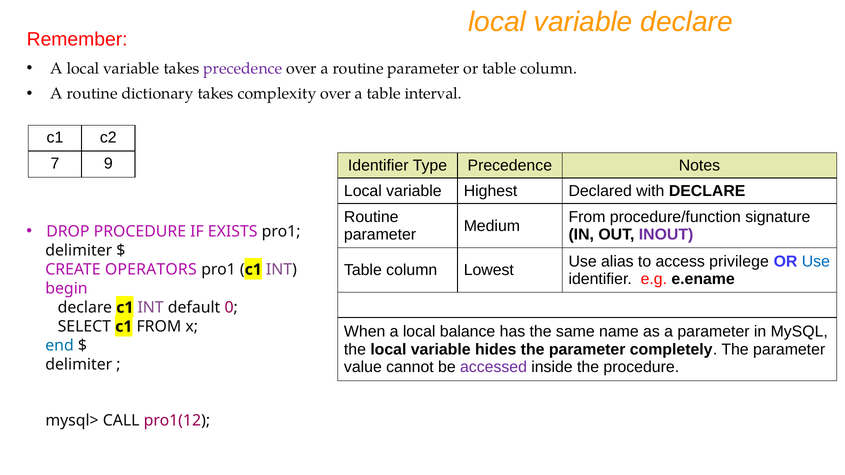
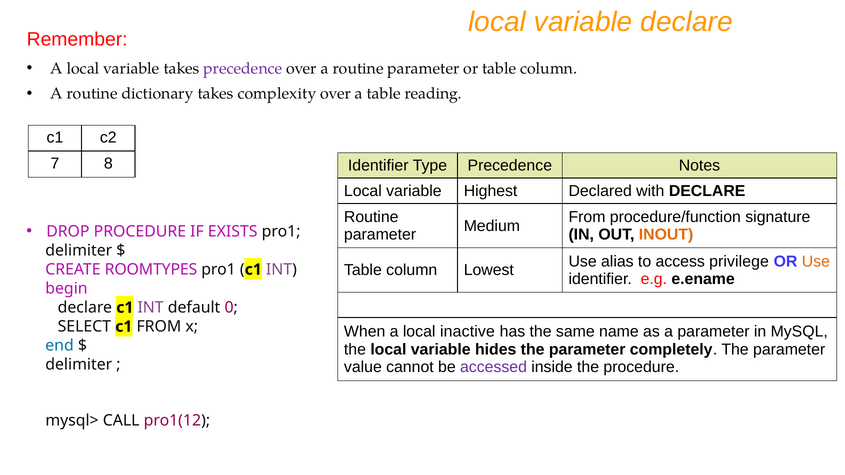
interval: interval -> reading
9: 9 -> 8
INOUT colour: purple -> orange
Use at (816, 262) colour: blue -> orange
OPERATORS: OPERATORS -> ROOMTYPES
balance: balance -> inactive
